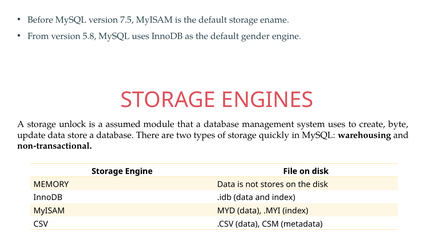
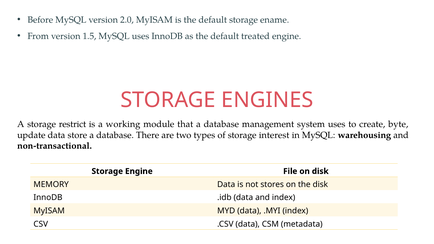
7.5: 7.5 -> 2.0
5.8: 5.8 -> 1.5
gender: gender -> treated
unlock: unlock -> restrict
assumed: assumed -> working
quickly: quickly -> interest
